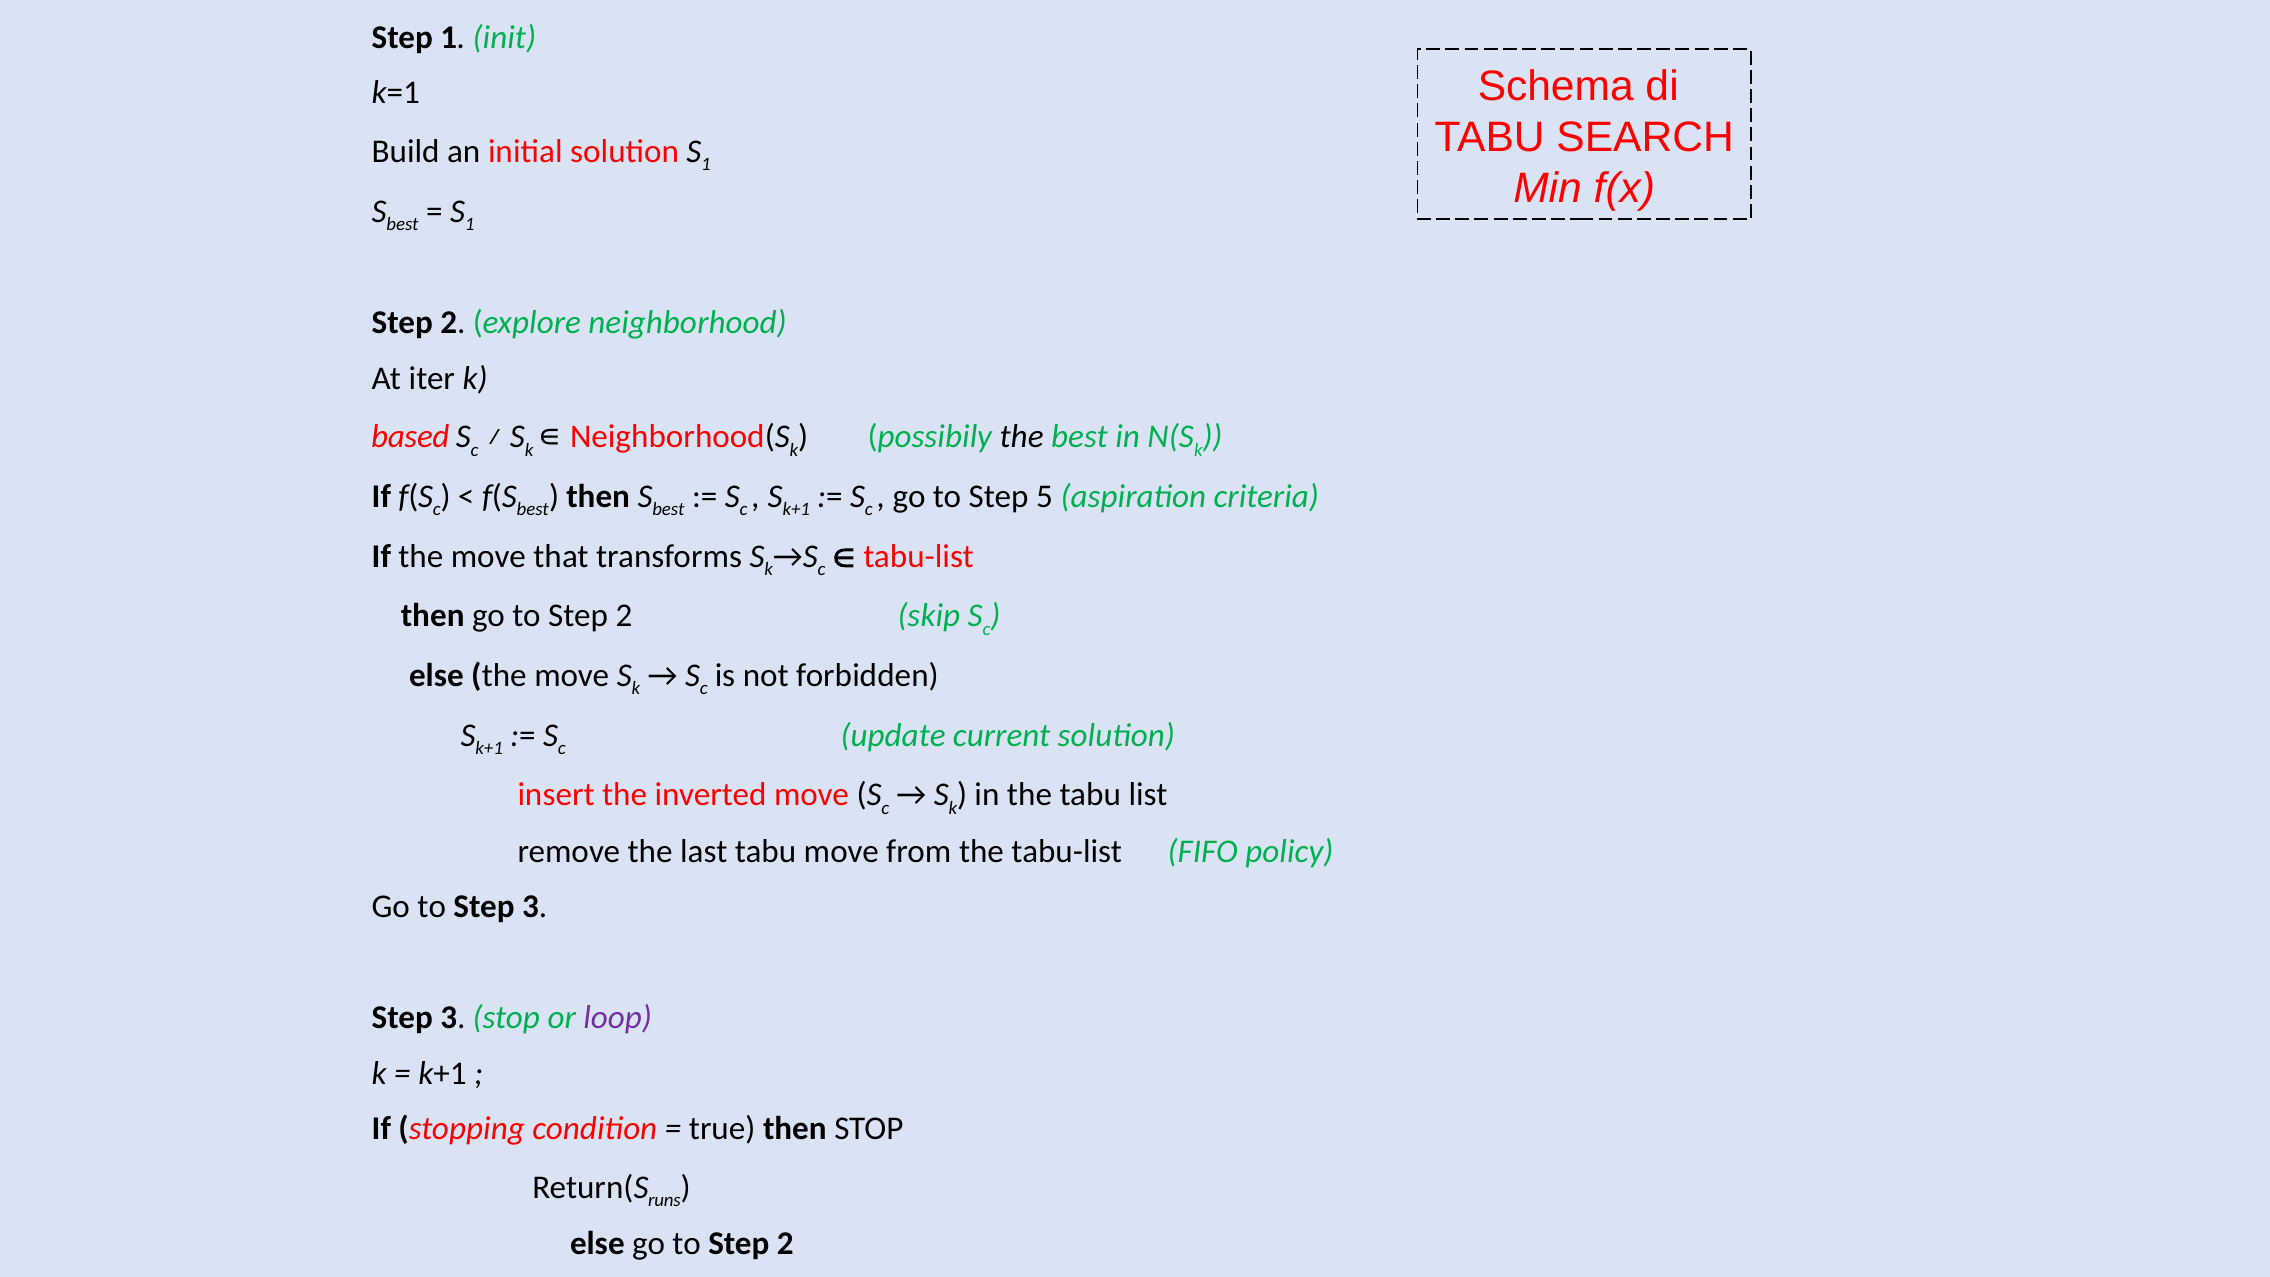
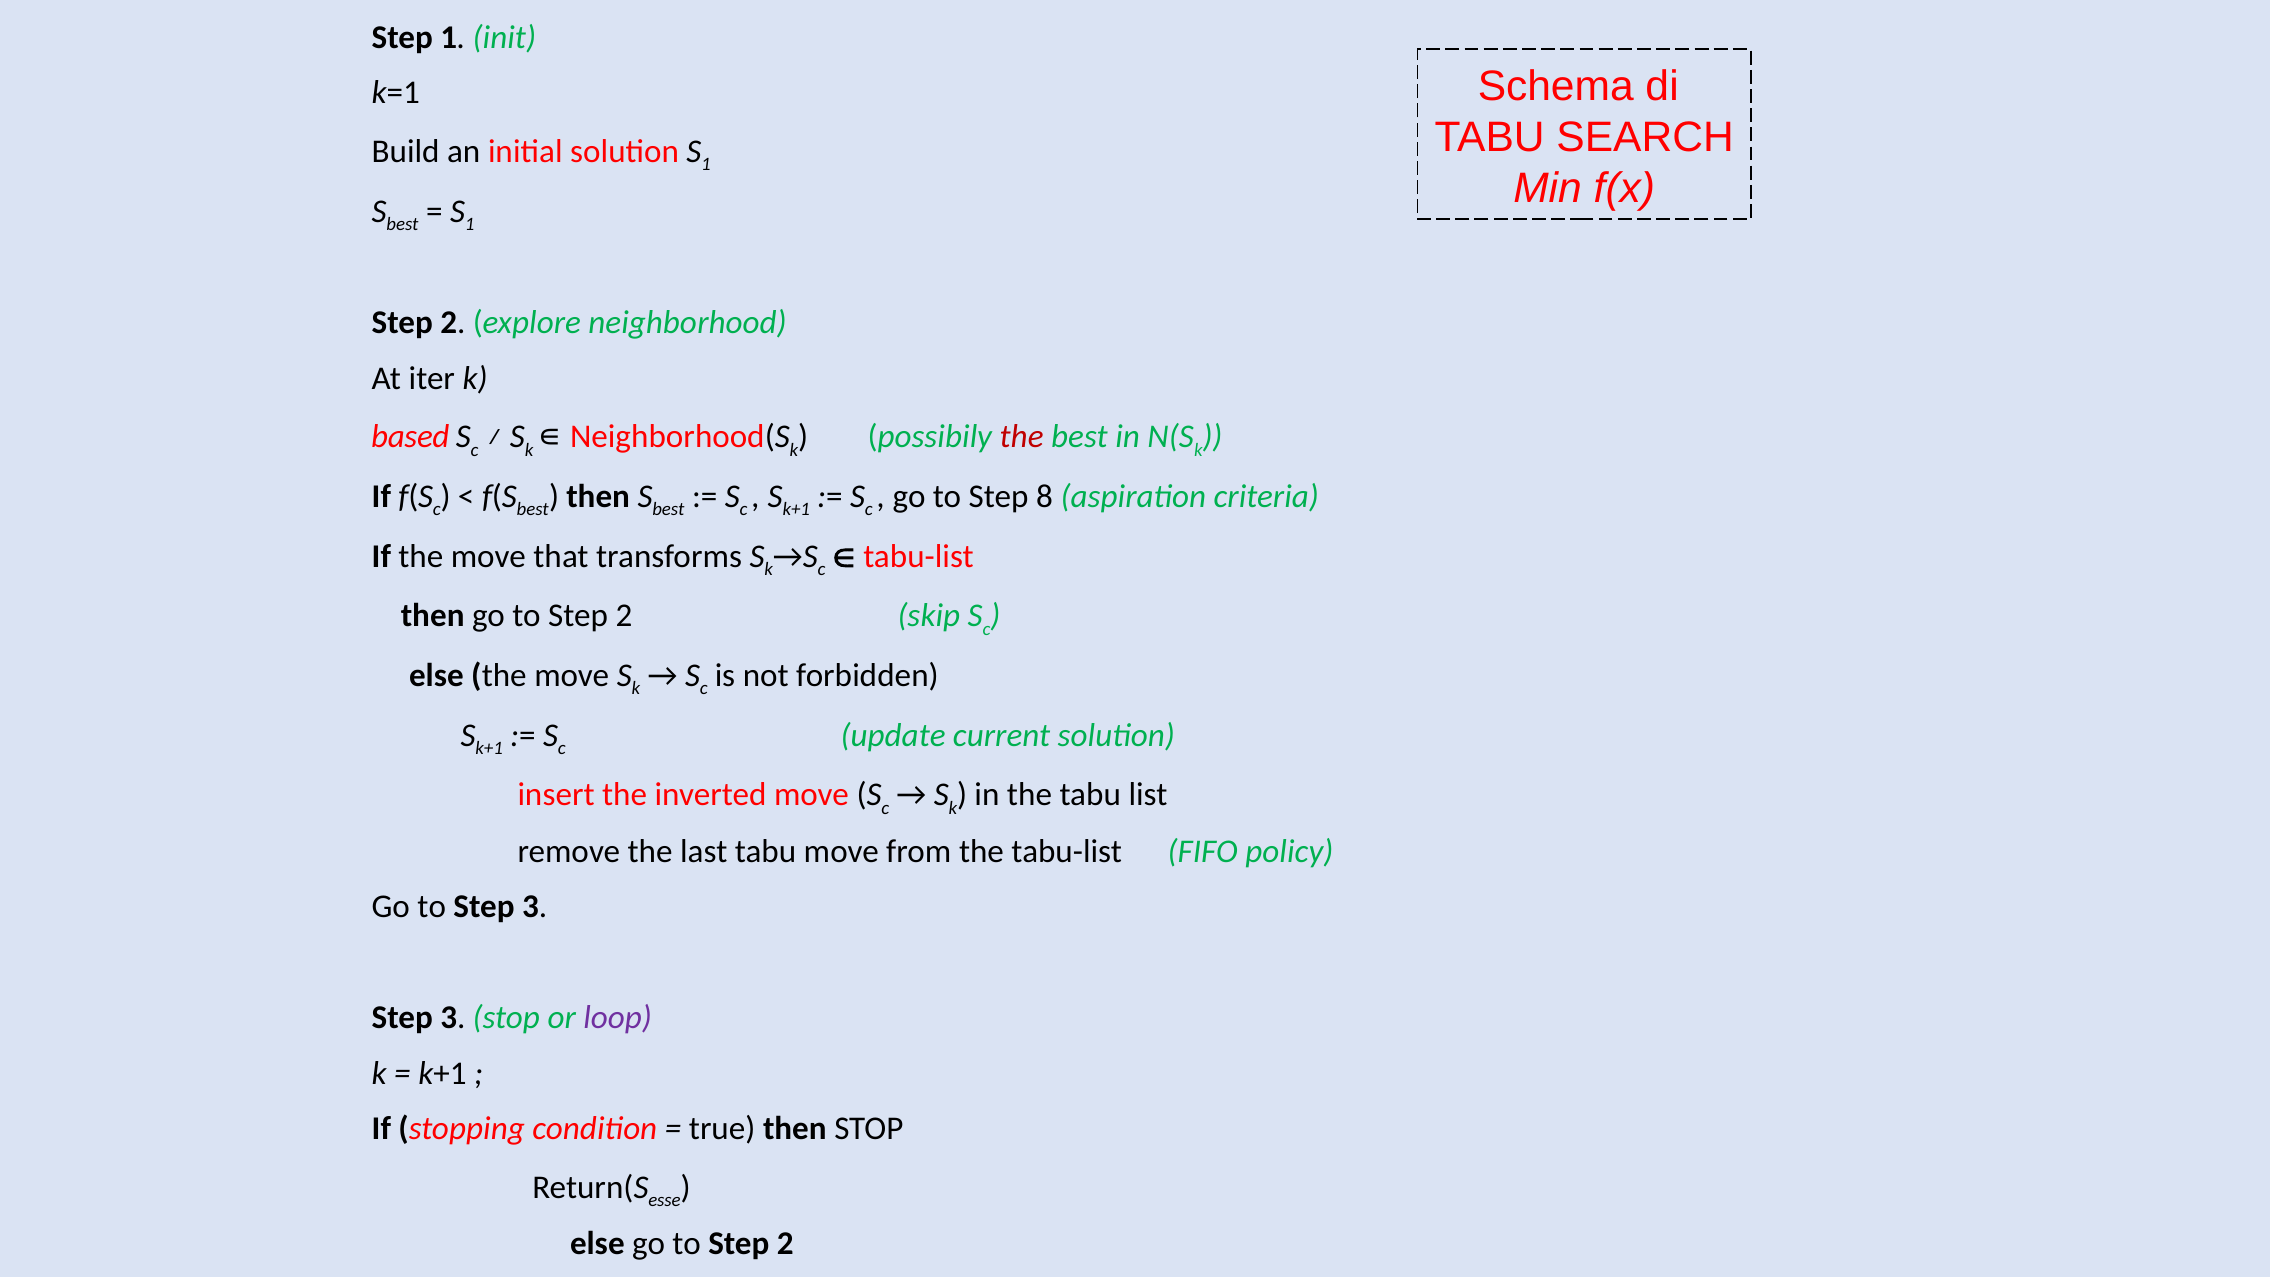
the at (1022, 437) colour: black -> red
5: 5 -> 8
runs: runs -> esse
